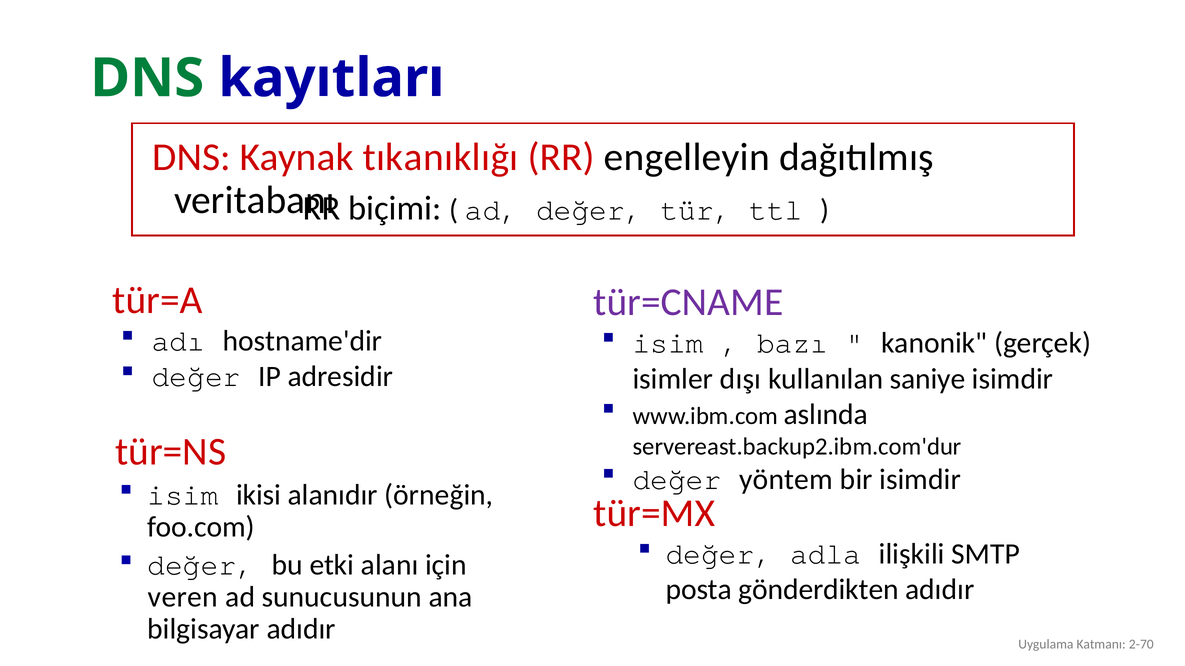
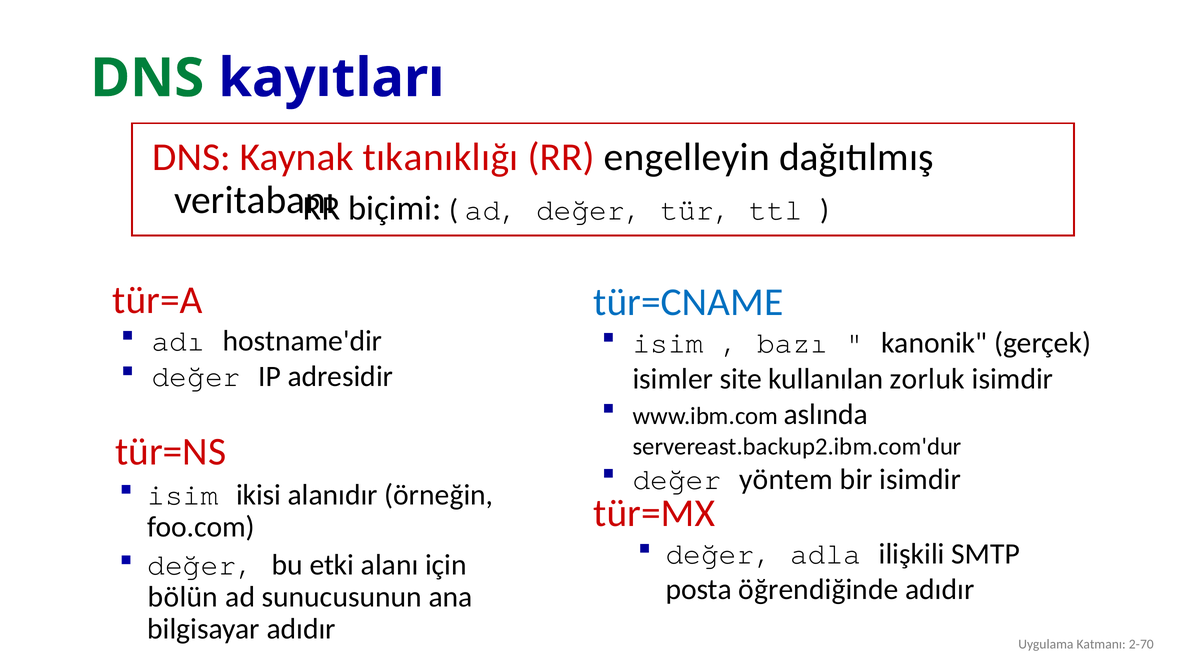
tür=CNAME colour: purple -> blue
dışı: dışı -> site
saniye: saniye -> zorluk
gönderdikten: gönderdikten -> öğrendiğinde
veren: veren -> bölün
